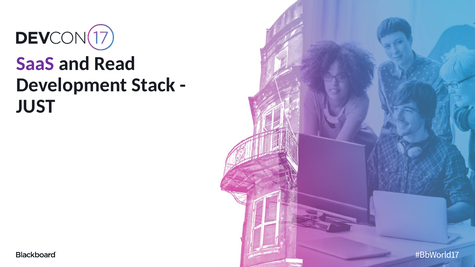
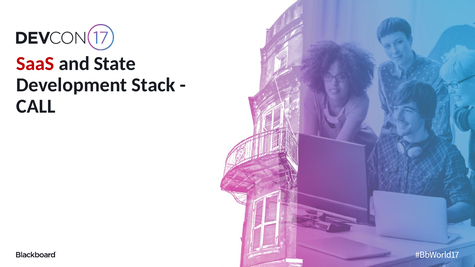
SaaS colour: purple -> red
Read: Read -> State
JUST: JUST -> CALL
